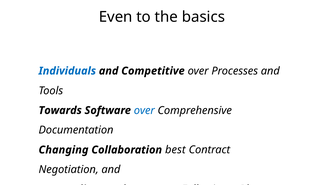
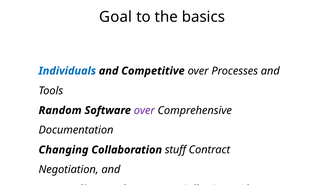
Even: Even -> Goal
Towards: Towards -> Random
over at (144, 110) colour: blue -> purple
best: best -> stuff
